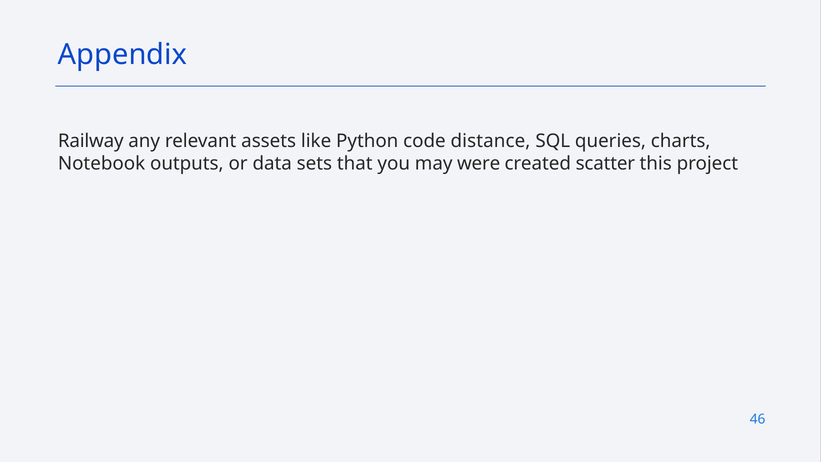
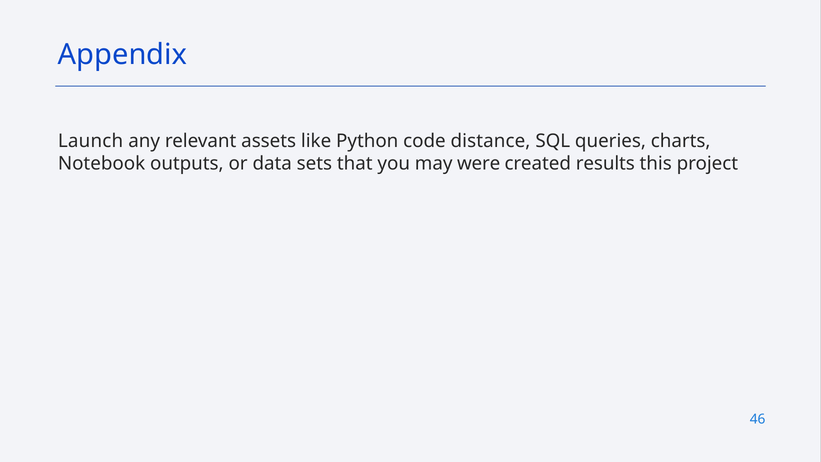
Railway: Railway -> Launch
scatter: scatter -> results
